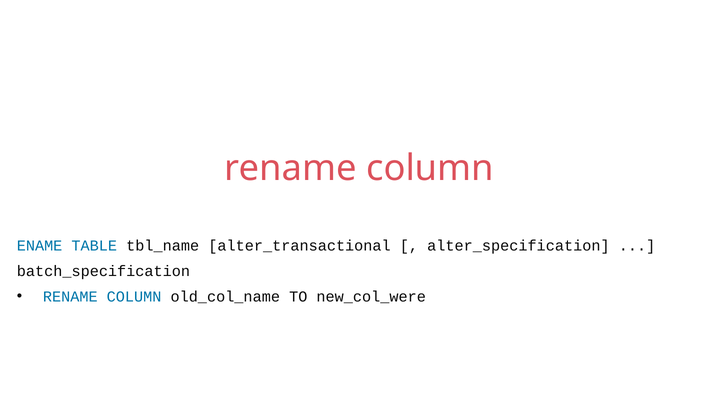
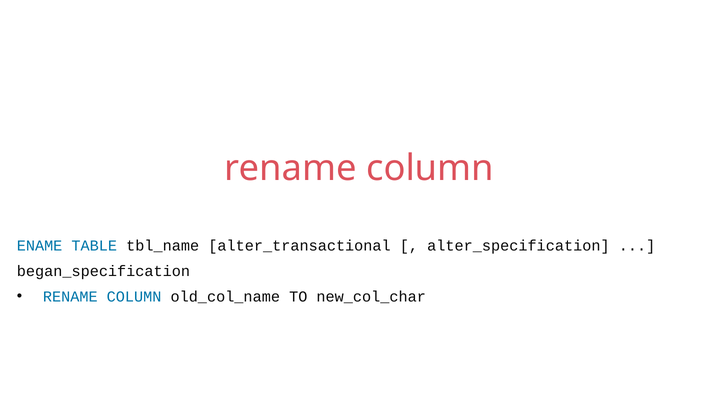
batch_specification: batch_specification -> began_specification
new_col_were: new_col_were -> new_col_char
